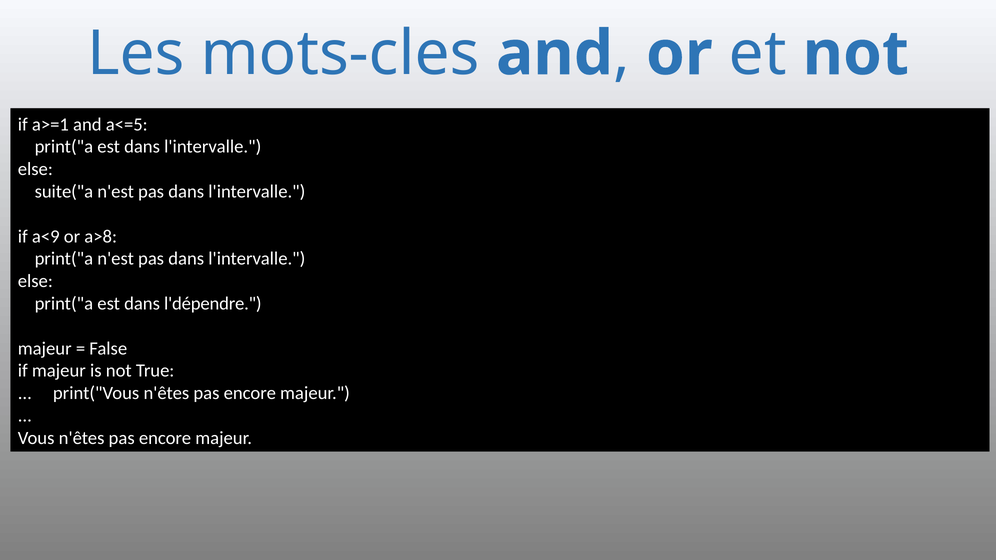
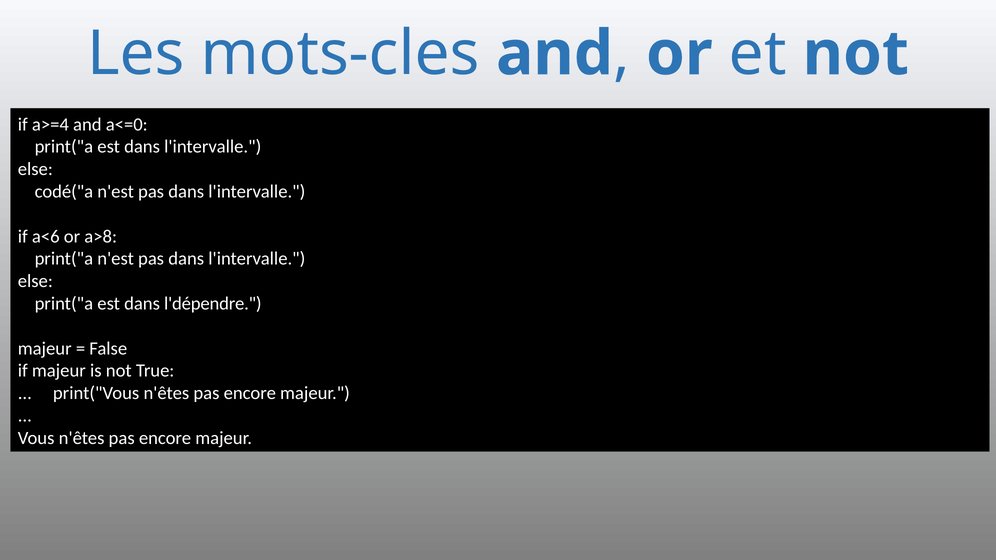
a>=1: a>=1 -> a>=4
a<=5: a<=5 -> a<=0
suite("a: suite("a -> codé("a
a<9: a<9 -> a<6
